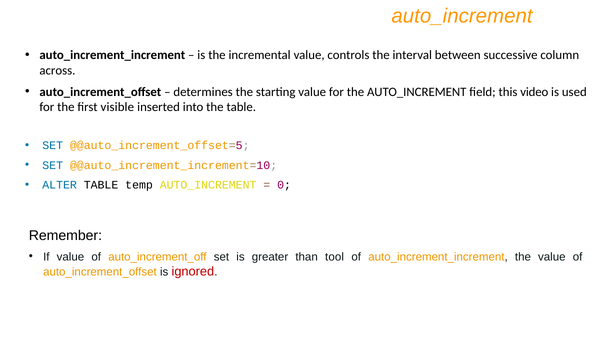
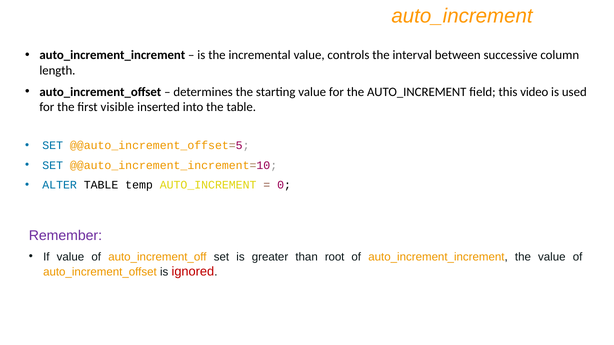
across: across -> length
Remember colour: black -> purple
tool: tool -> root
